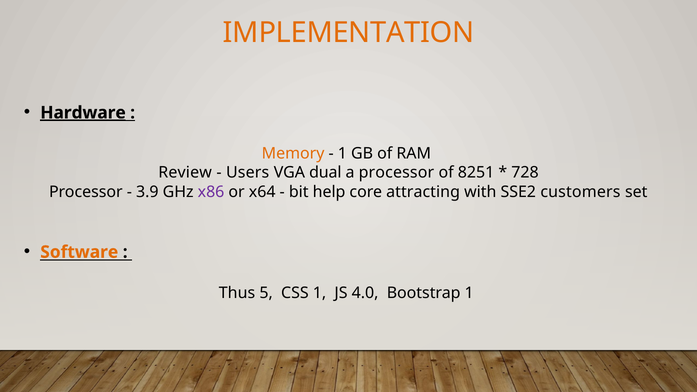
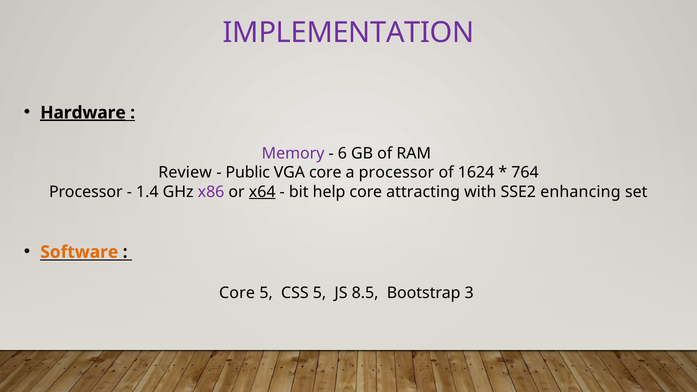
IMPLEMENTATION colour: orange -> purple
Memory colour: orange -> purple
1 at (342, 154): 1 -> 6
Users: Users -> Public
VGA dual: dual -> core
8251: 8251 -> 1624
728: 728 -> 764
3.9: 3.9 -> 1.4
x64 underline: none -> present
customers: customers -> enhancing
Thus at (237, 293): Thus -> Core
CSS 1: 1 -> 5
4.0: 4.0 -> 8.5
Bootstrap 1: 1 -> 3
